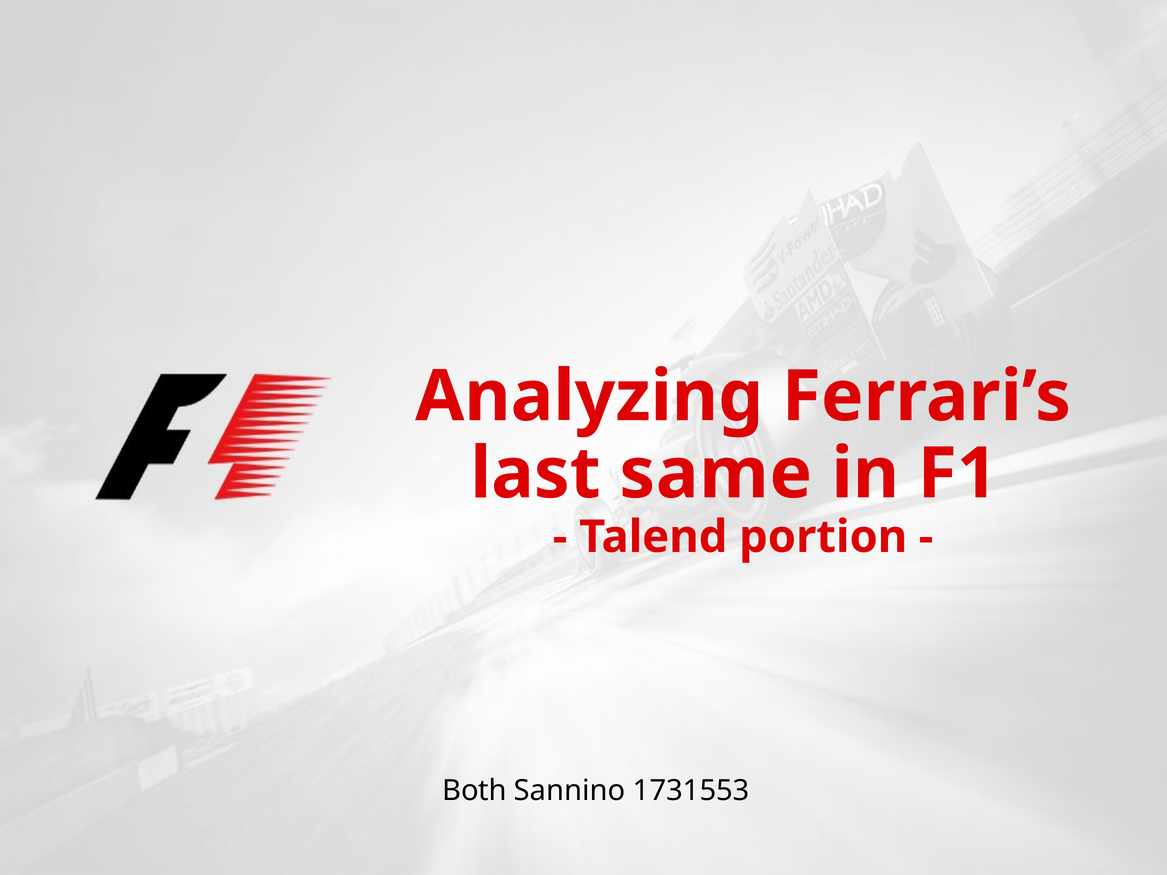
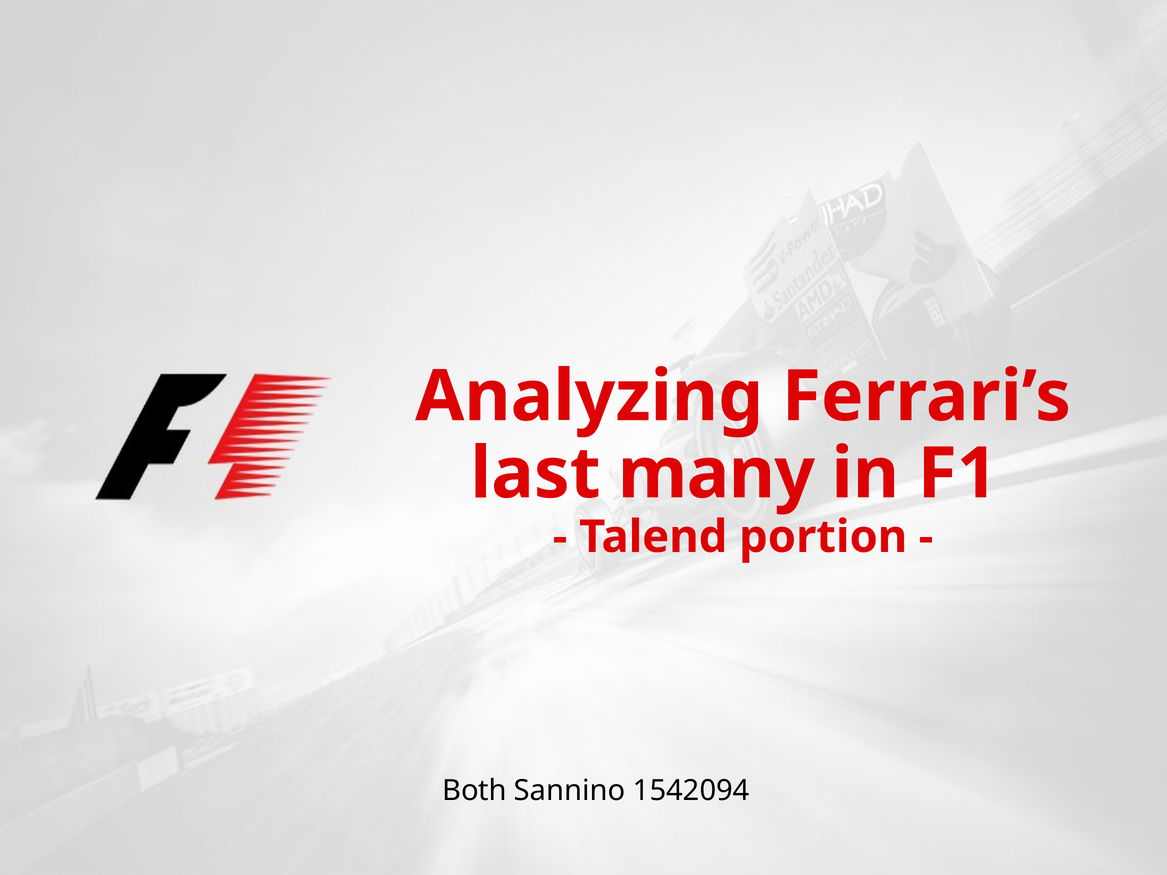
same: same -> many
1731553: 1731553 -> 1542094
